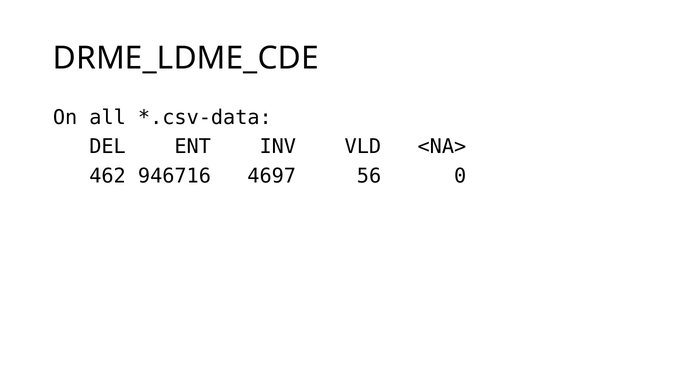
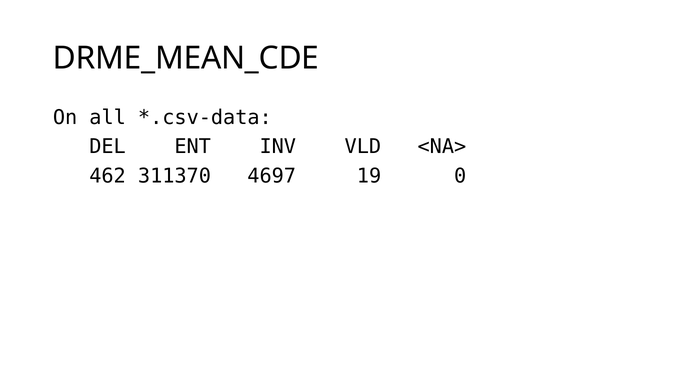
DRME_LDME_CDE: DRME_LDME_CDE -> DRME_MEAN_CDE
946716: 946716 -> 311370
56: 56 -> 19
